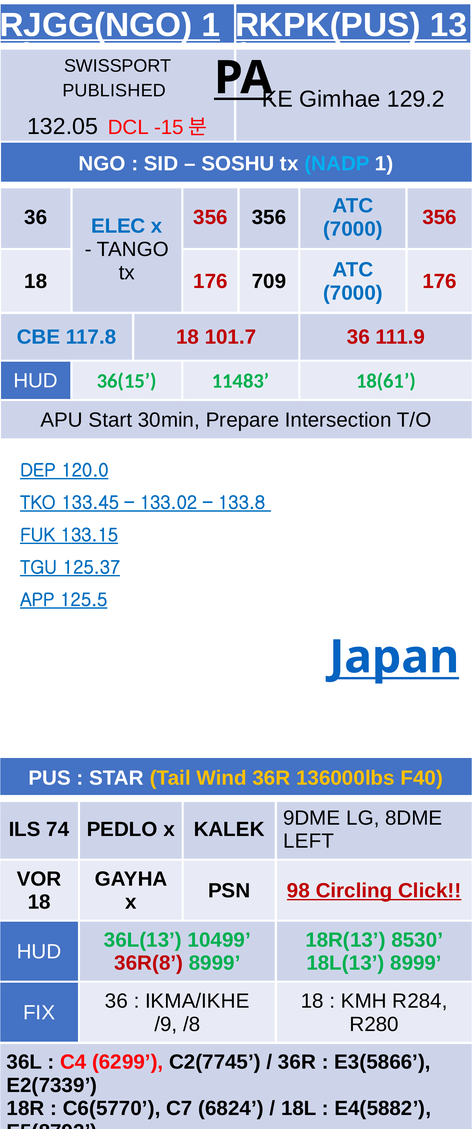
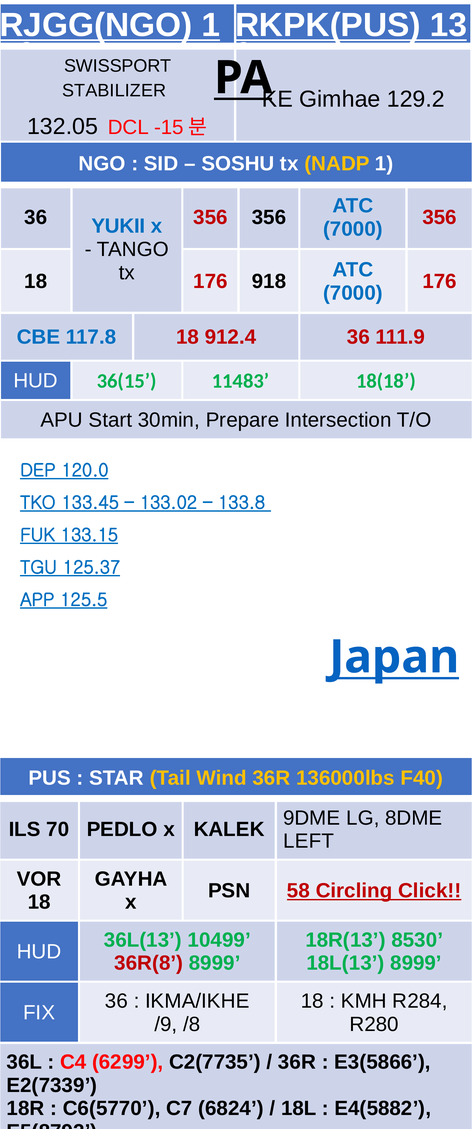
PUBLISHED: PUBLISHED -> STABILIZER
NADP colour: light blue -> yellow
ELEC: ELEC -> YUKII
709: 709 -> 918
101.7: 101.7 -> 912.4
18(61: 18(61 -> 18(18
74: 74 -> 70
98: 98 -> 58
C2(7745: C2(7745 -> C2(7735
